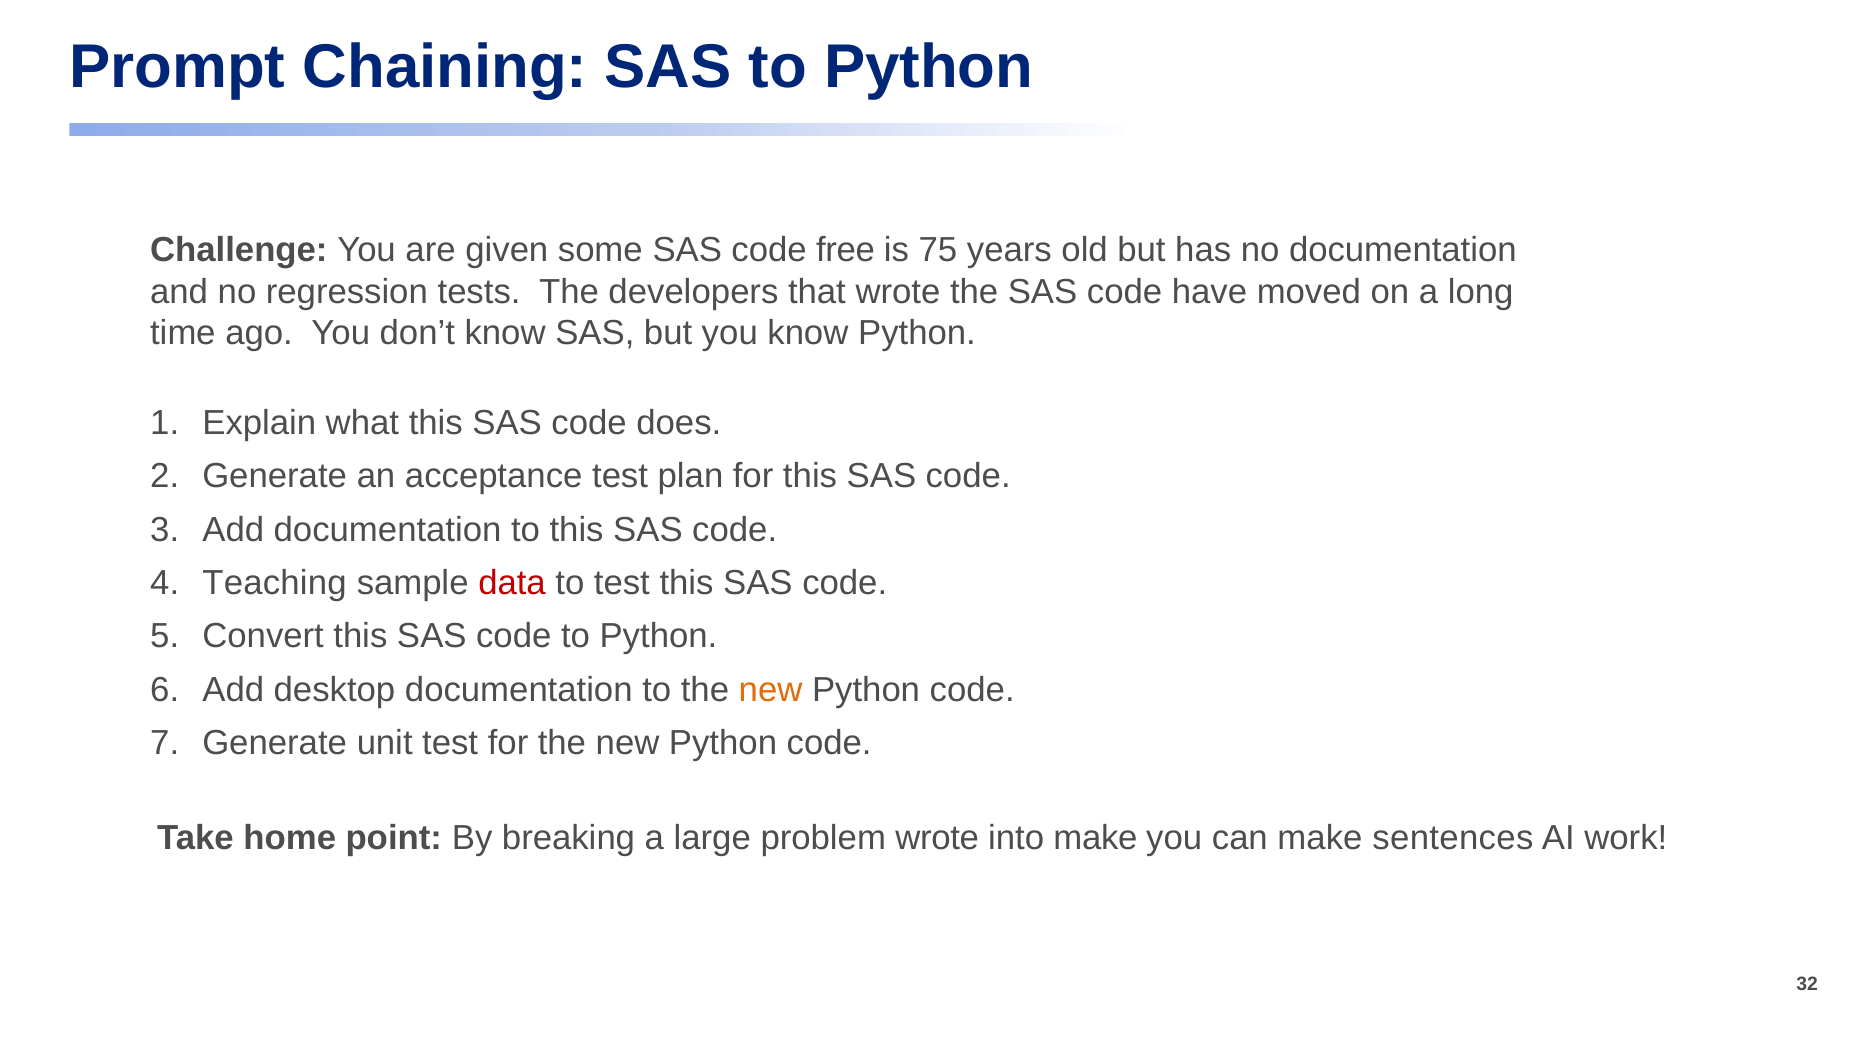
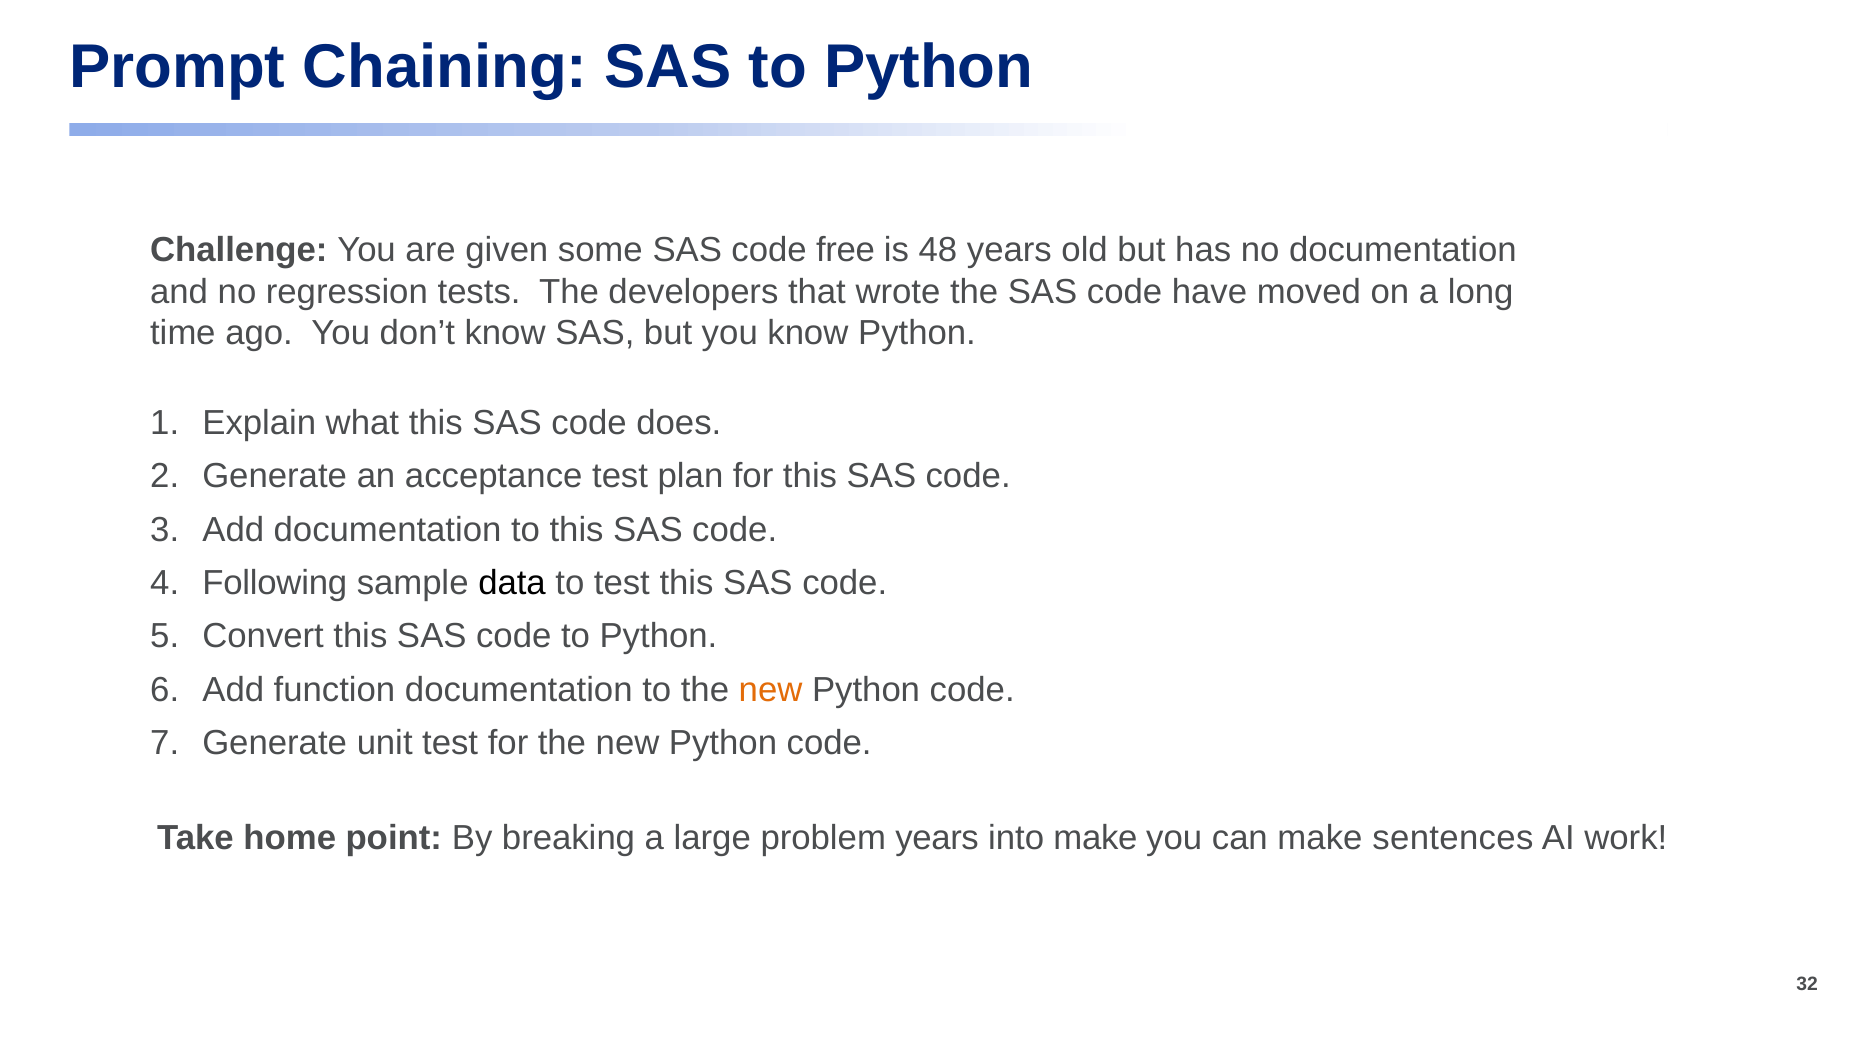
75: 75 -> 48
Teaching: Teaching -> Following
data colour: red -> black
desktop: desktop -> function
problem wrote: wrote -> years
